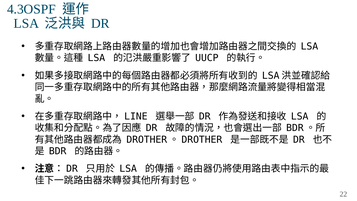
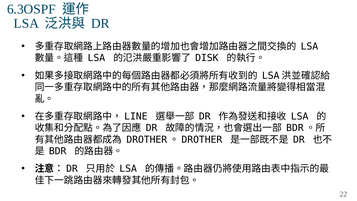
4.3OSPF: 4.3OSPF -> 6.3OSPF
UUCP: UUCP -> DISK
